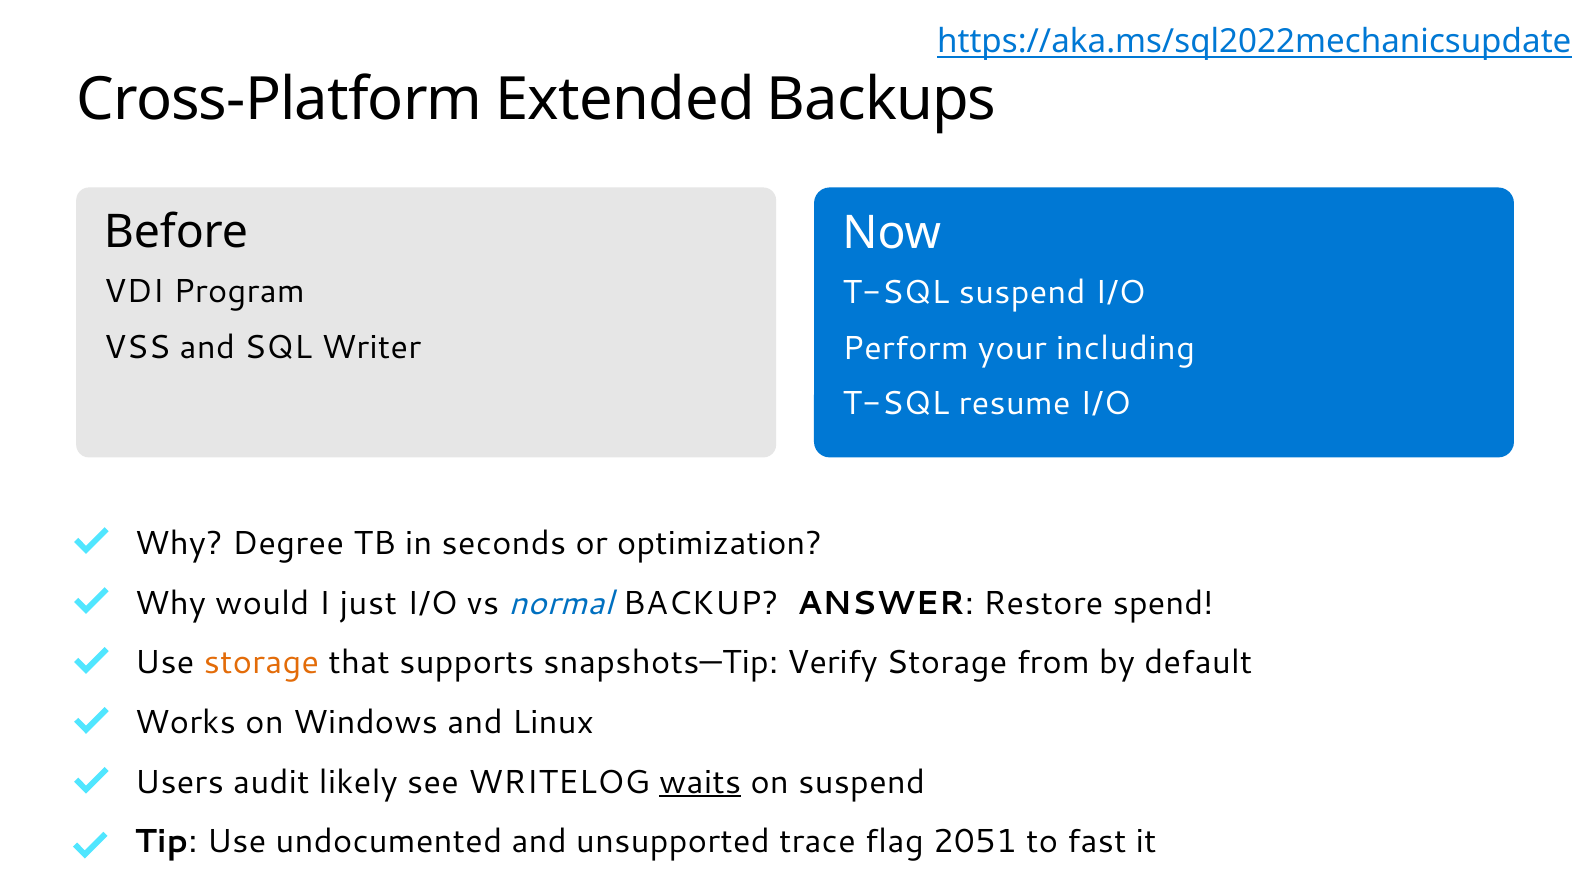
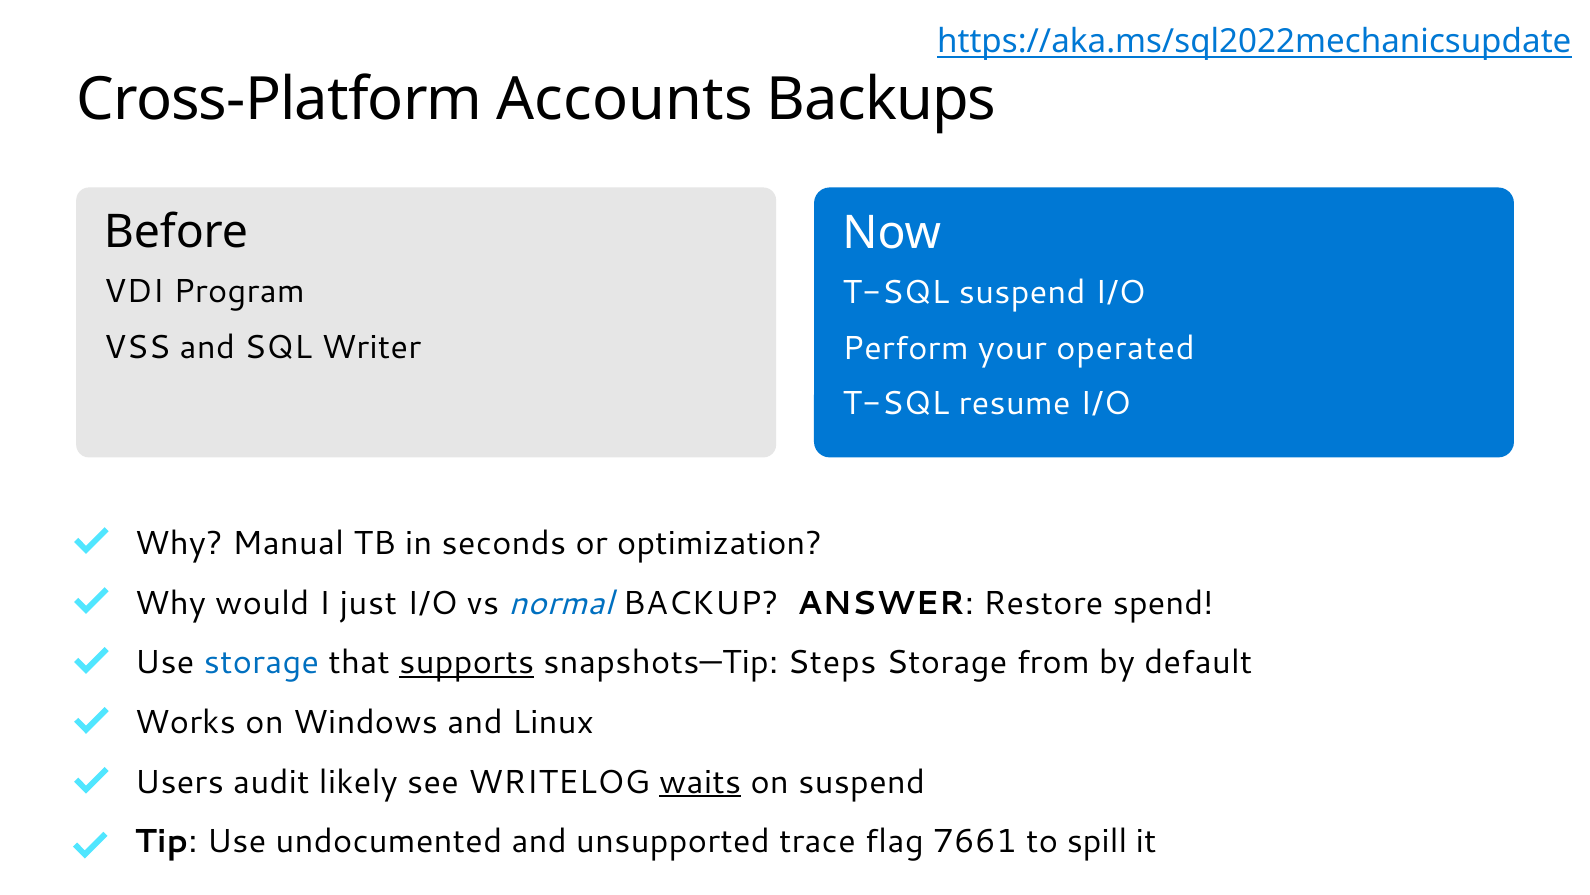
Extended: Extended -> Accounts
including: including -> operated
Degree: Degree -> Manual
storage at (261, 662) colour: orange -> blue
supports underline: none -> present
Verify: Verify -> Steps
2051: 2051 -> 7661
fast: fast -> spill
